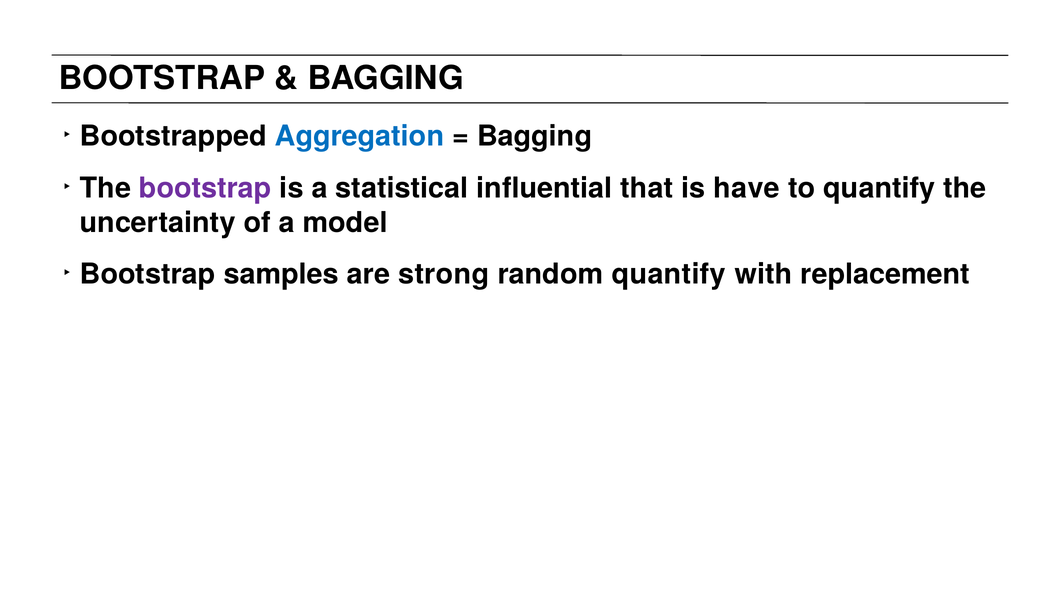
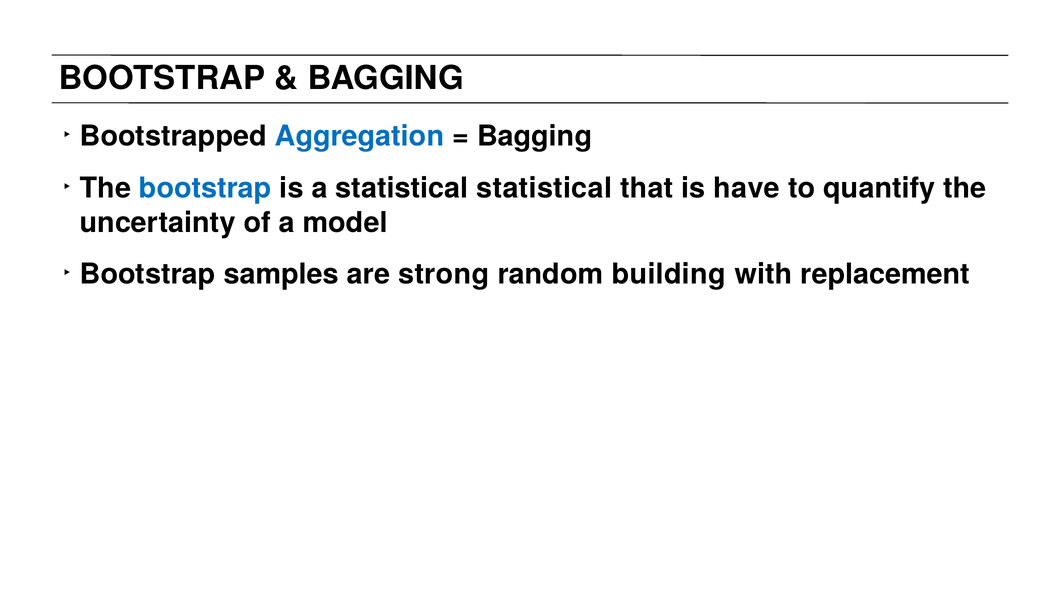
bootstrap at (205, 188) colour: purple -> blue
statistical influential: influential -> statistical
random quantify: quantify -> building
